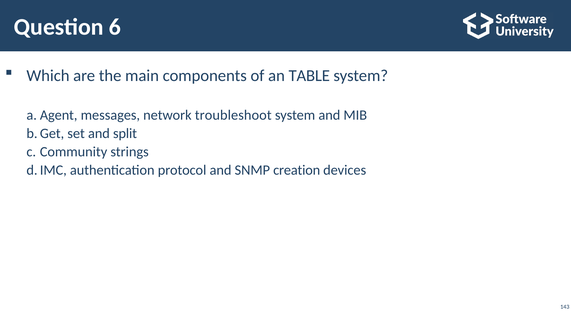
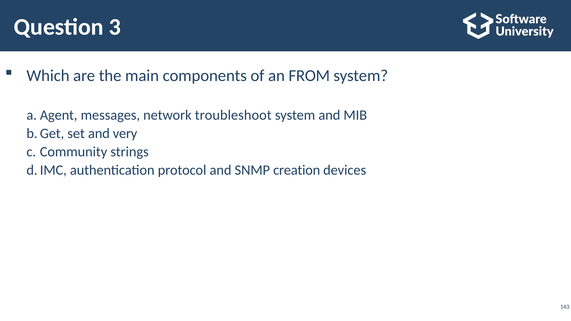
6: 6 -> 3
TABLE: TABLE -> FROM
split: split -> very
